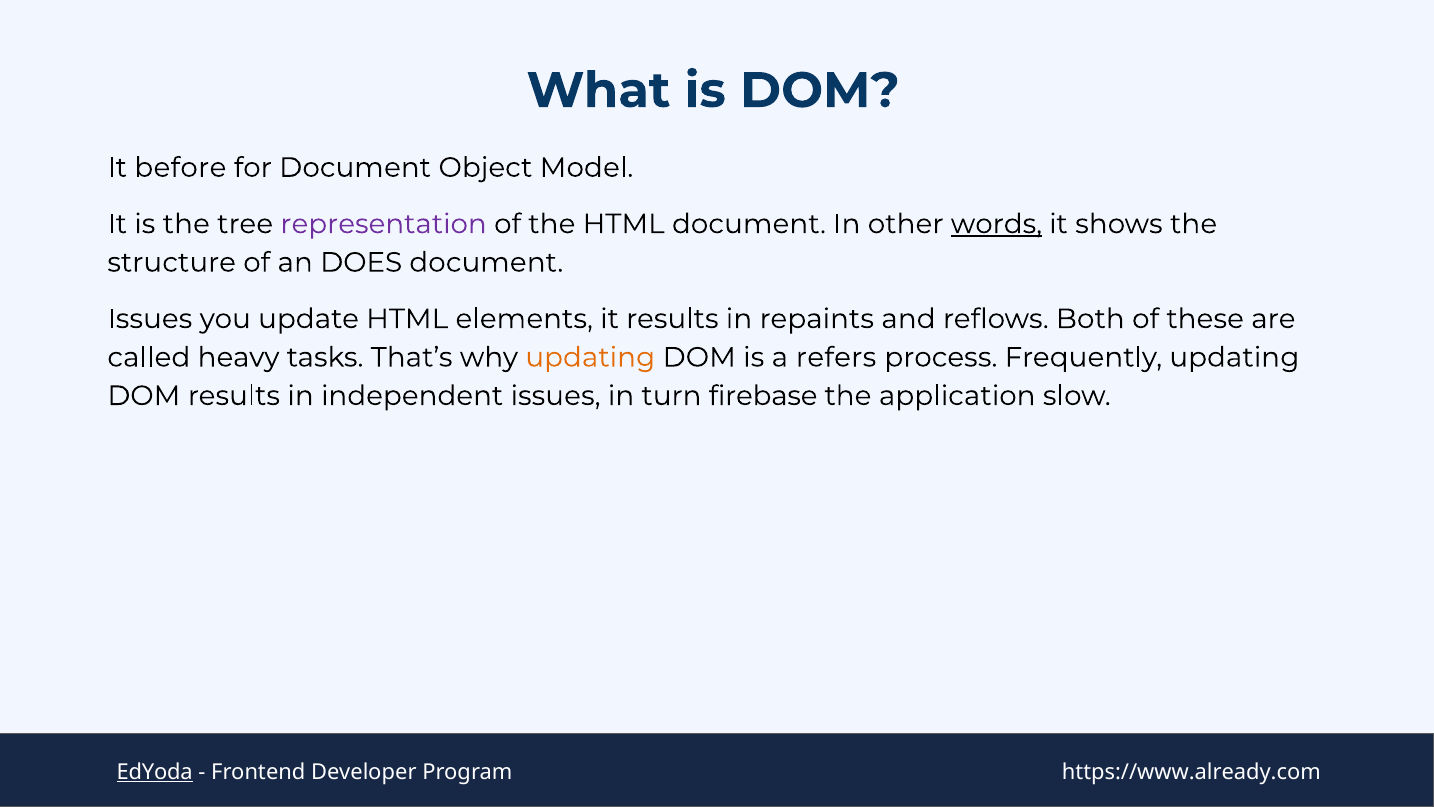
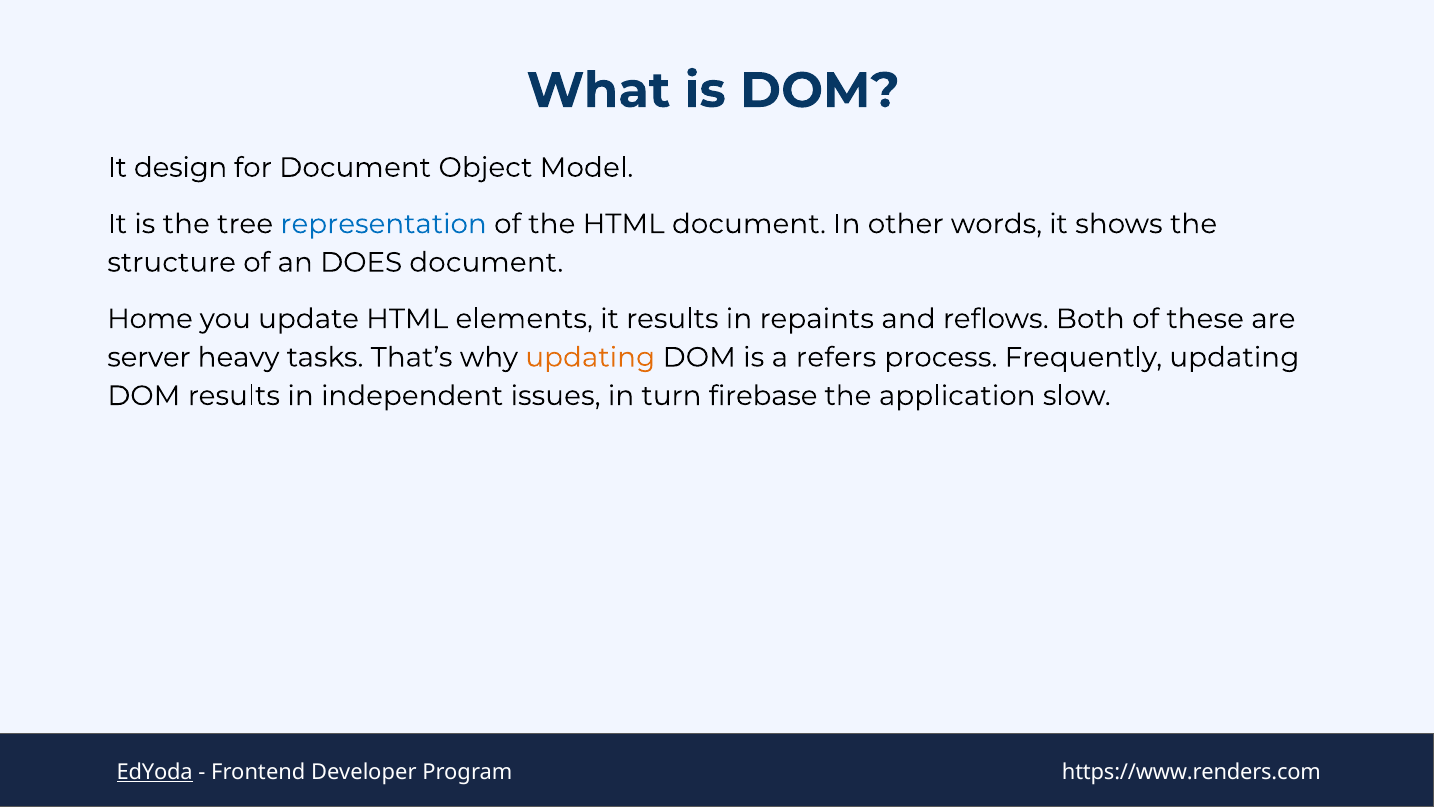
before: before -> design
representation colour: purple -> blue
words underline: present -> none
Issues at (150, 319): Issues -> Home
called: called -> server
https://www.already.com: https://www.already.com -> https://www.renders.com
